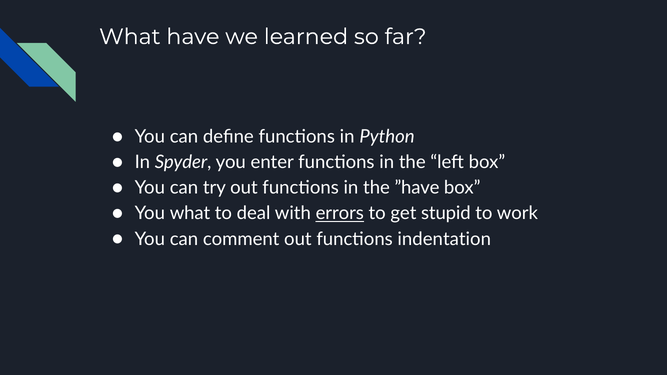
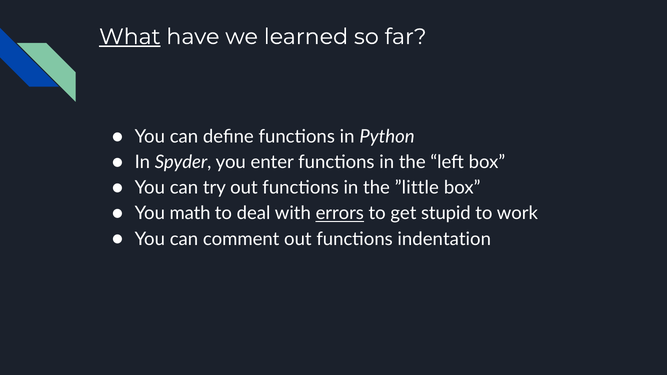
What at (130, 37) underline: none -> present
”have: ”have -> ”little
You what: what -> math
